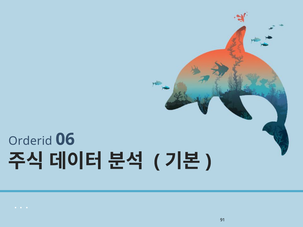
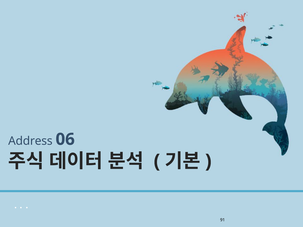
Orderid: Orderid -> Address
